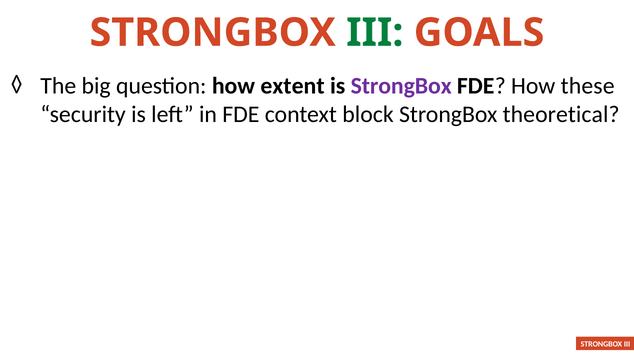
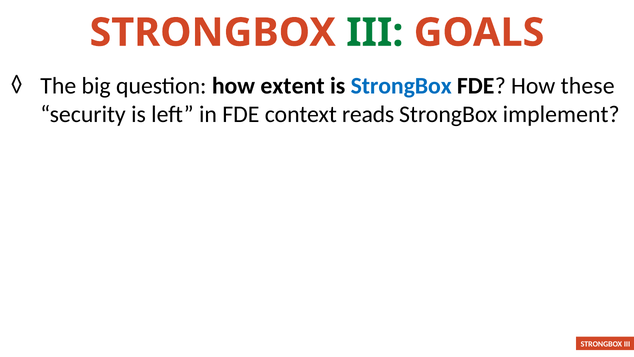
StrongBox at (401, 86) colour: purple -> blue
block: block -> reads
theoretical: theoretical -> implement
